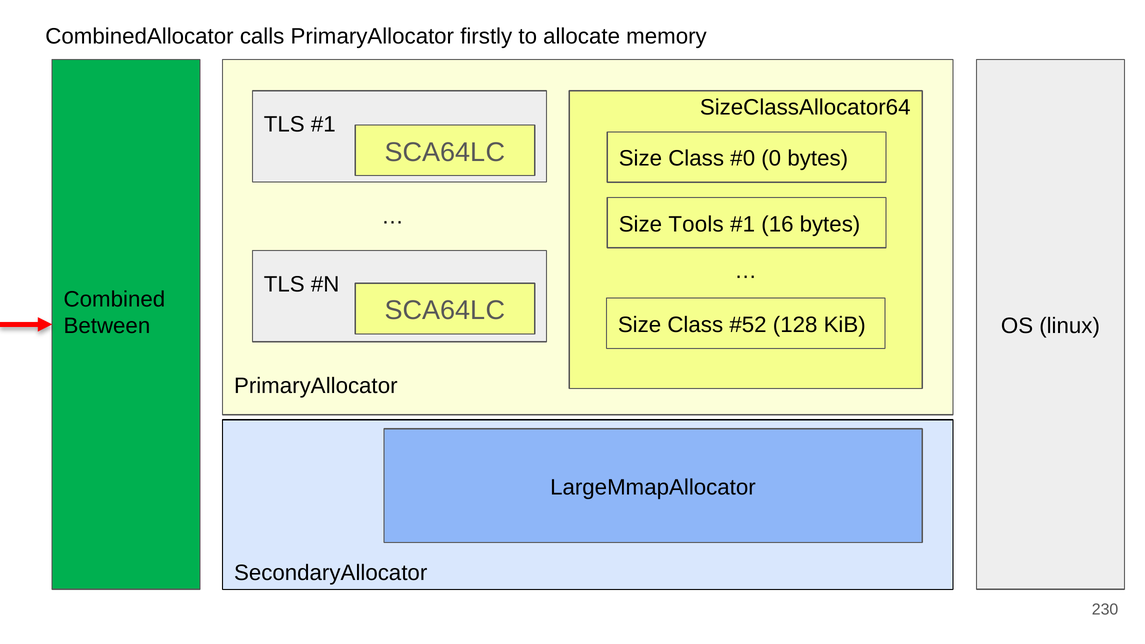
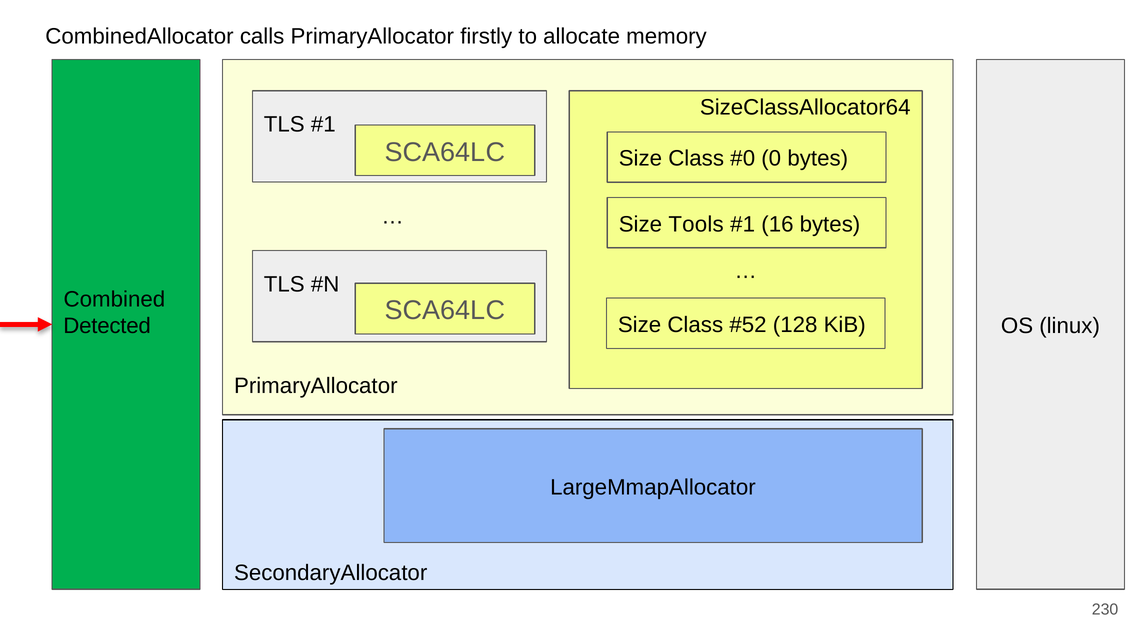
Between: Between -> Detected
